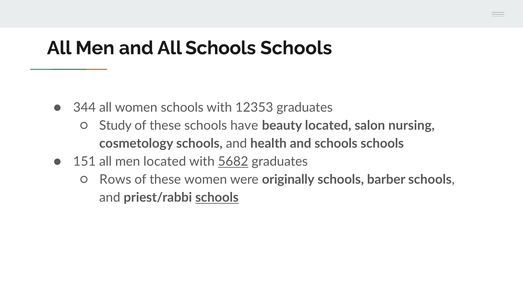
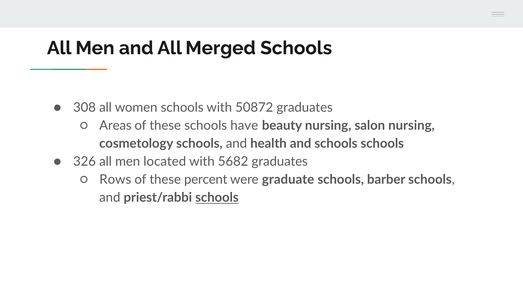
All Schools: Schools -> Merged
344: 344 -> 308
12353: 12353 -> 50872
Study: Study -> Areas
beauty located: located -> nursing
151: 151 -> 326
5682 underline: present -> none
these women: women -> percent
originally: originally -> graduate
